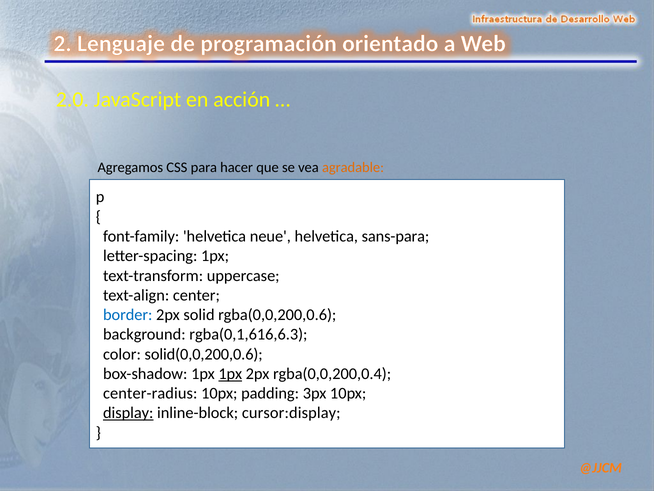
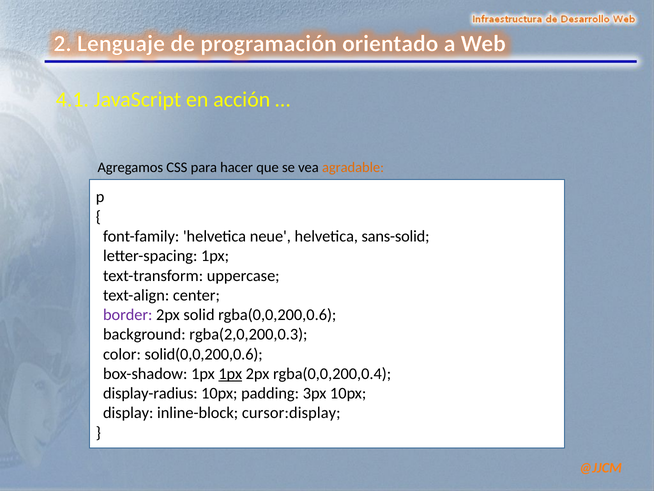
2.0: 2.0 -> 4.1
sans-para: sans-para -> sans-solid
border colour: blue -> purple
rgba(0,1,616,6.3: rgba(0,1,616,6.3 -> rgba(2,0,200,0.3
center-radius: center-radius -> display-radius
display underline: present -> none
